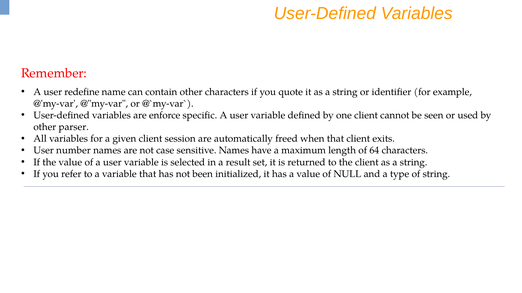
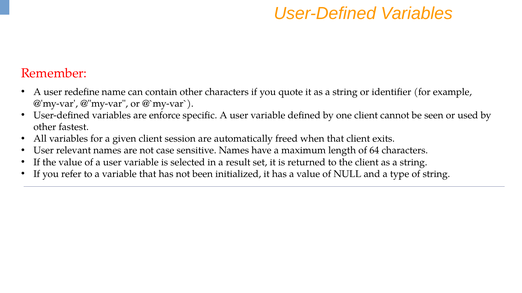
parser: parser -> fastest
number: number -> relevant
